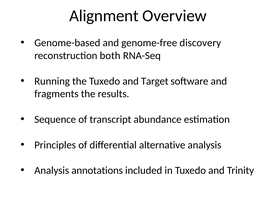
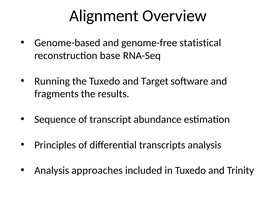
discovery: discovery -> statistical
both: both -> base
alternative: alternative -> transcripts
annotations: annotations -> approaches
